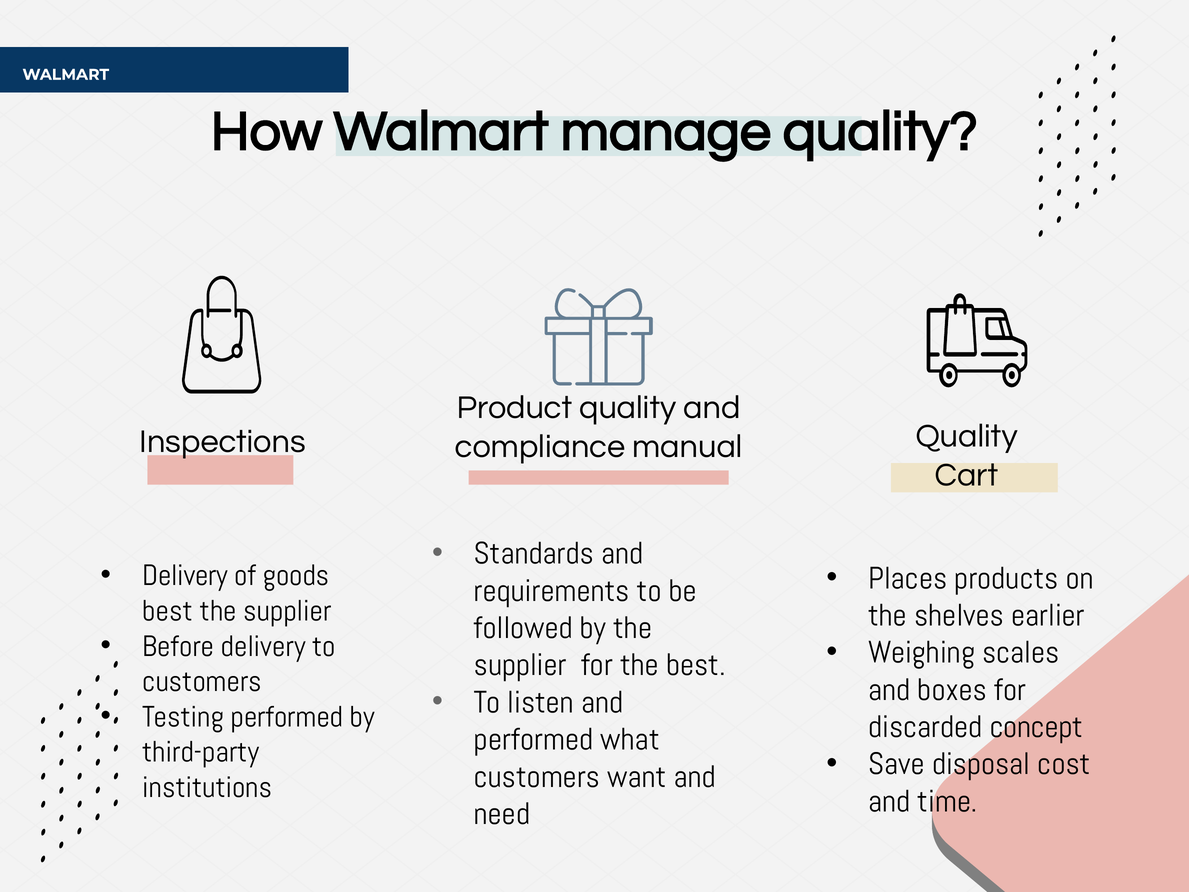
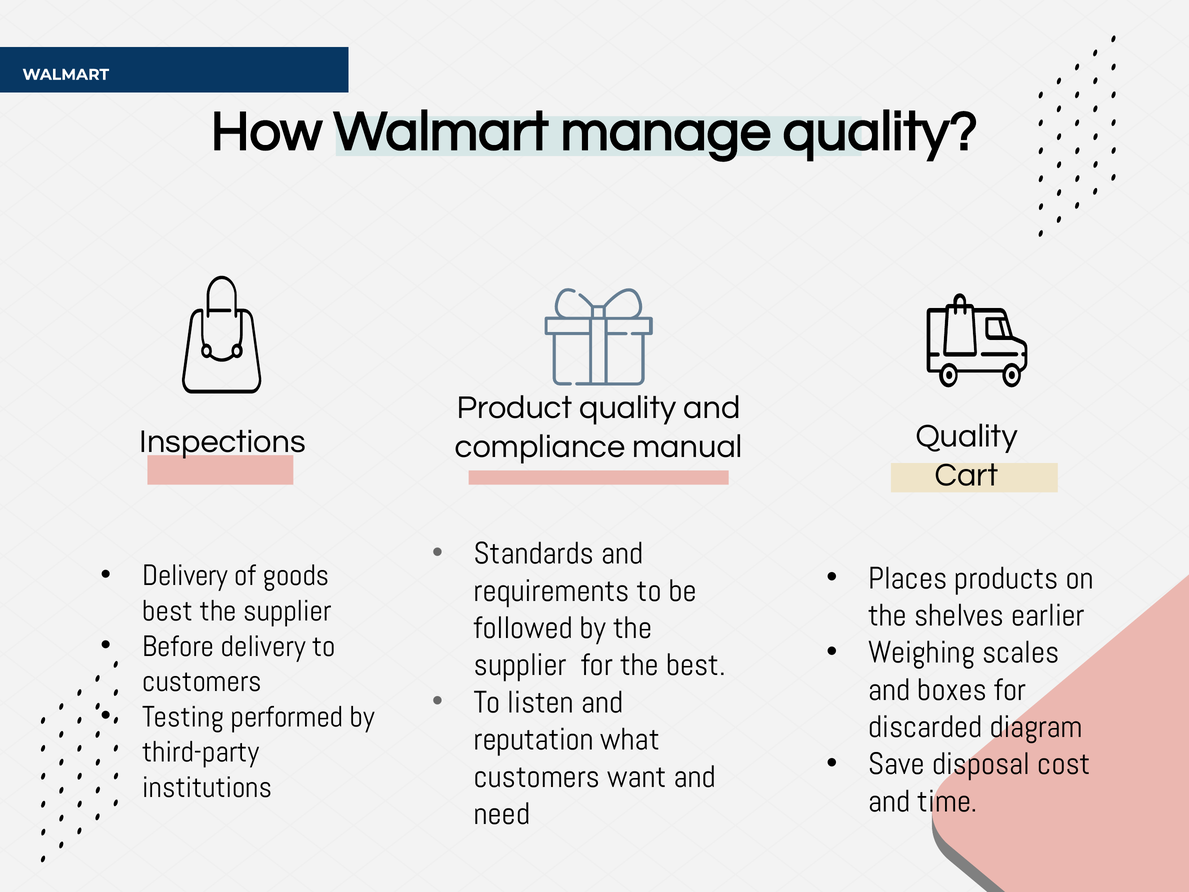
concept: concept -> diagram
performed at (534, 739): performed -> reputation
